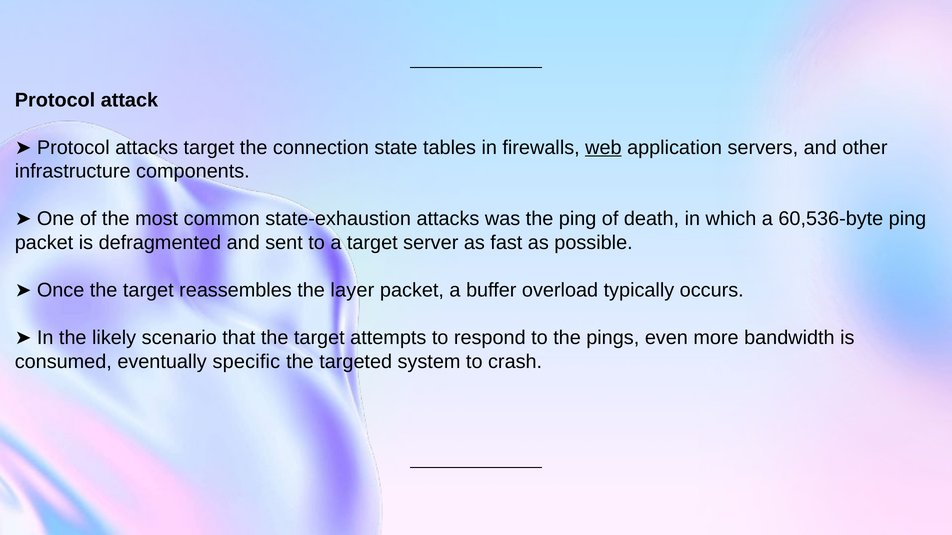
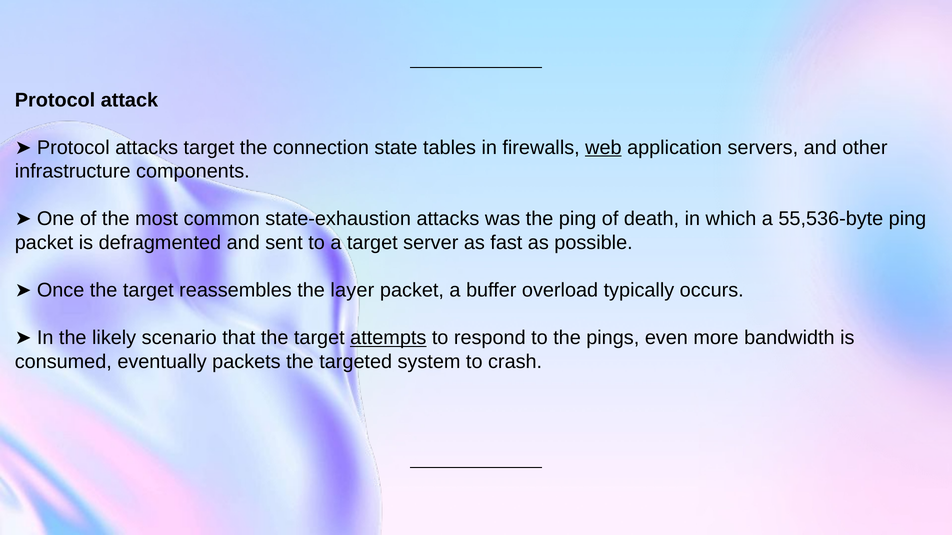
60,536-byte: 60,536-byte -> 55,536-byte
attempts underline: none -> present
specific: specific -> packets
